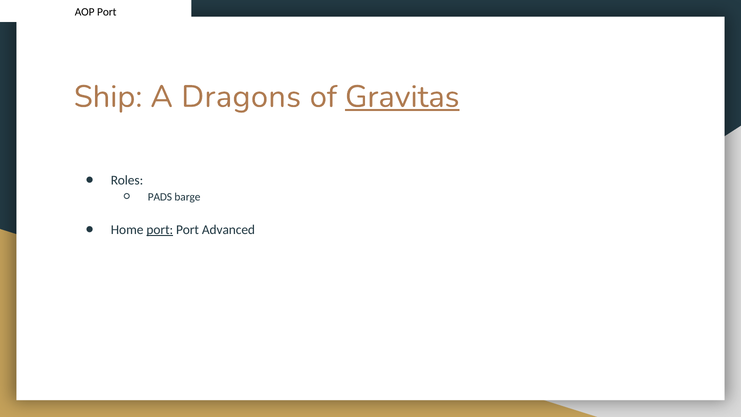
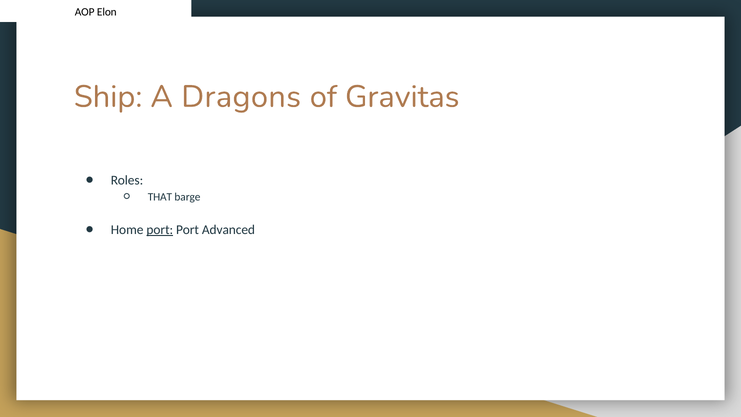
AOP Port: Port -> Elon
Gravitas underline: present -> none
PADS: PADS -> THAT
